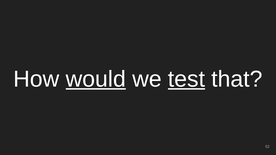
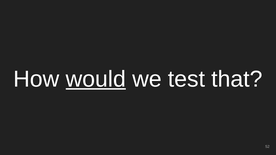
test underline: present -> none
